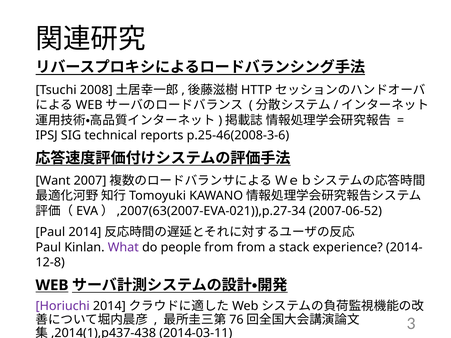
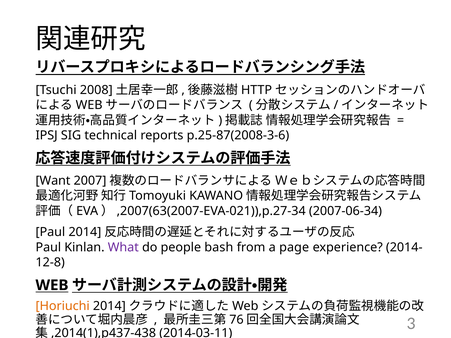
p.25-46(2008-3-6: p.25-46(2008-3-6 -> p.25-87(2008-3-6
2007-06-52: 2007-06-52 -> 2007-06-34
people from: from -> bash
stack: stack -> page
Horiuchi colour: purple -> orange
